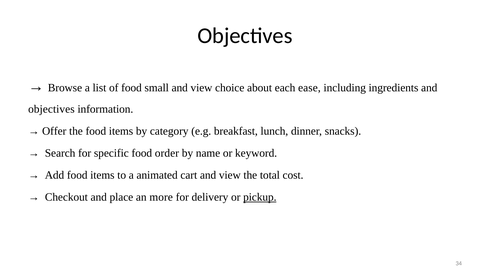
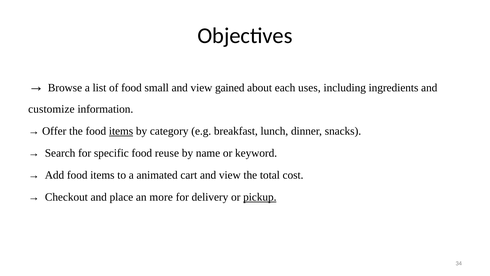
choice: choice -> gained
ease: ease -> uses
objectives at (51, 109): objectives -> customize
items at (121, 131) underline: none -> present
order: order -> reuse
